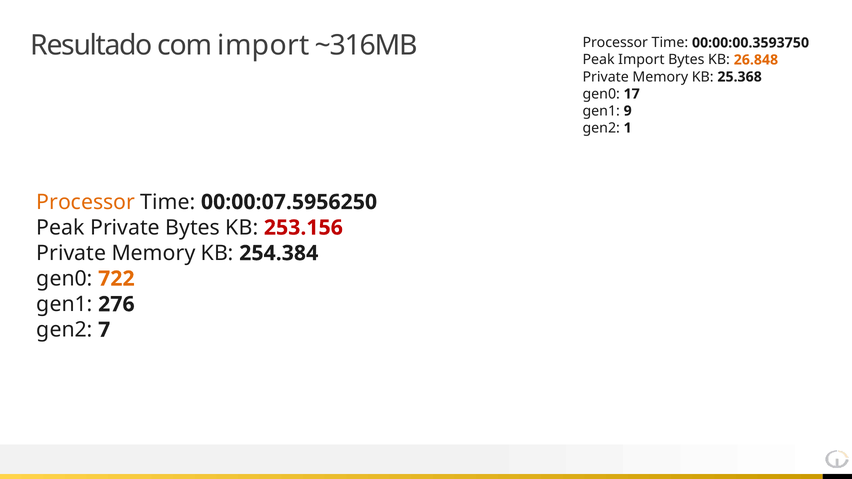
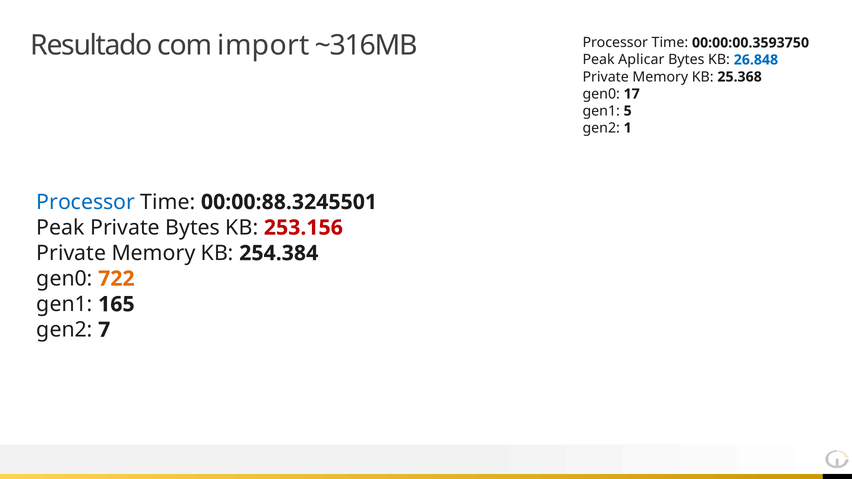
Peak Import: Import -> Aplicar
26.848 colour: orange -> blue
9: 9 -> 5
Processor at (86, 202) colour: orange -> blue
00:00:07.5956250: 00:00:07.5956250 -> 00:00:88.3245501
276: 276 -> 165
